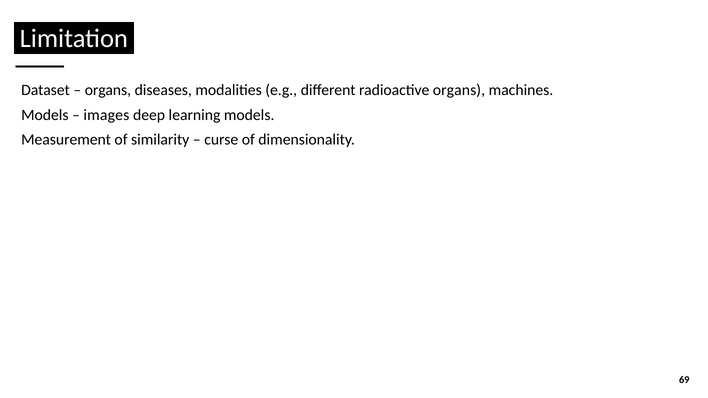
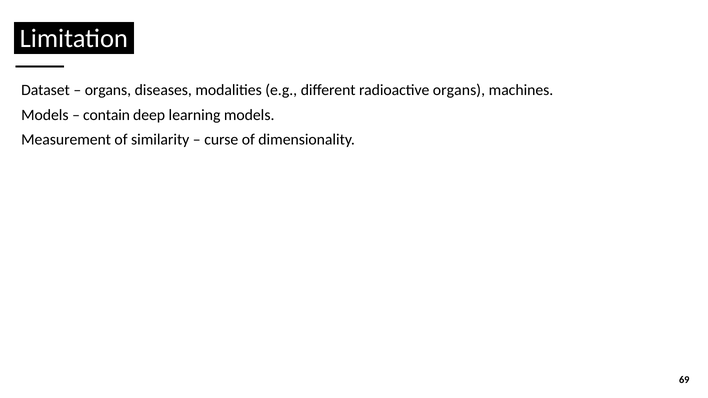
images: images -> contain
